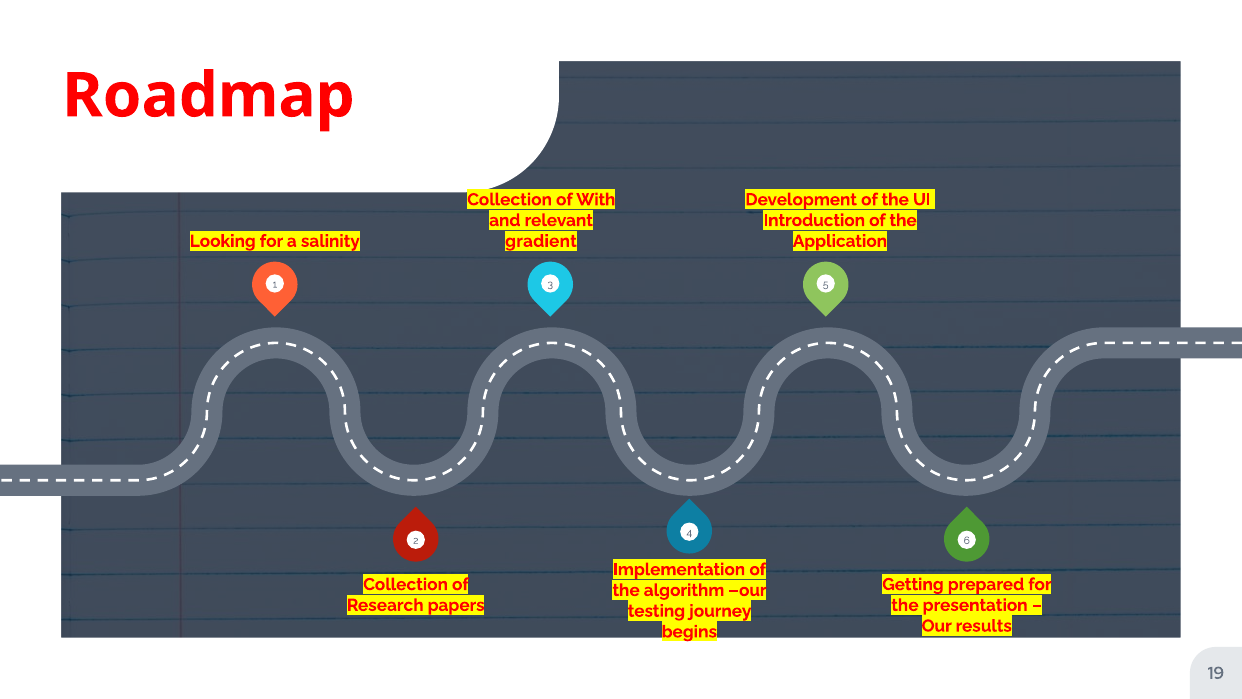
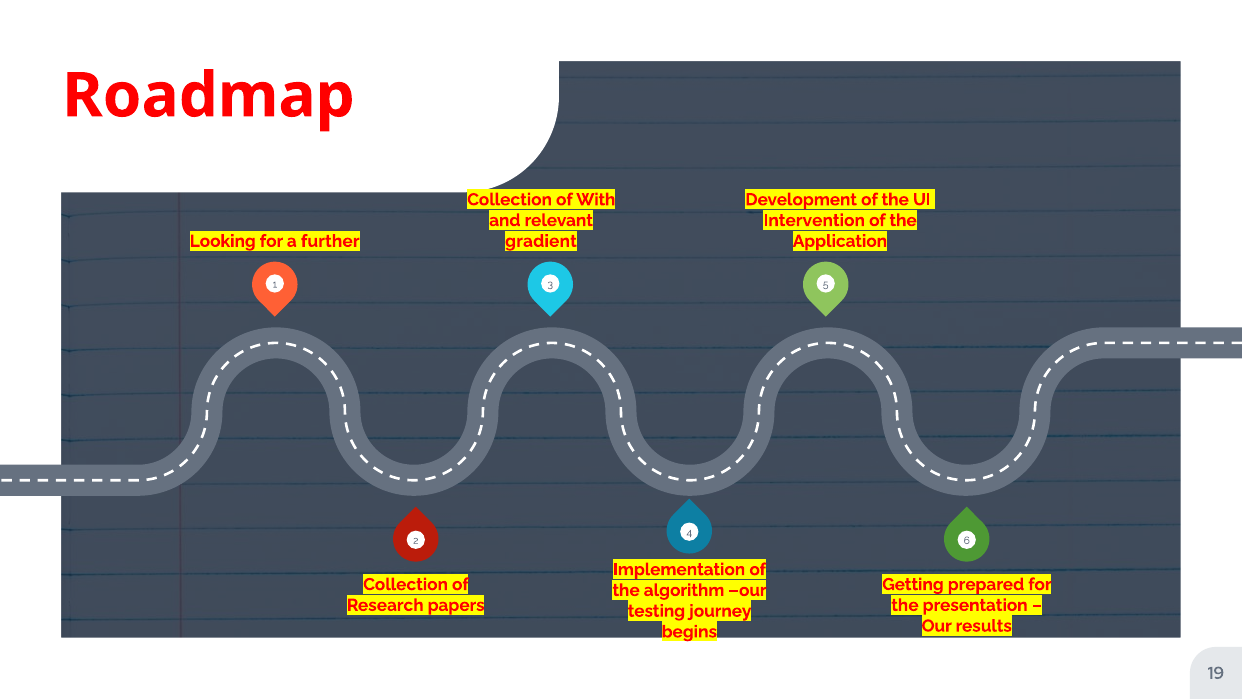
Introduction: Introduction -> Intervention
salinity: salinity -> further
